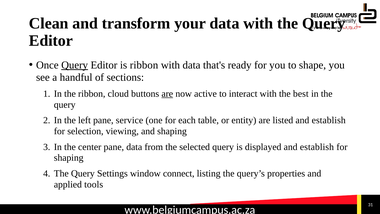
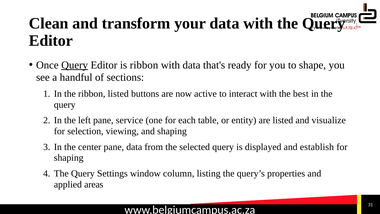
ribbon cloud: cloud -> listed
are at (167, 94) underline: present -> none
listed and establish: establish -> visualize
connect: connect -> column
tools: tools -> areas
